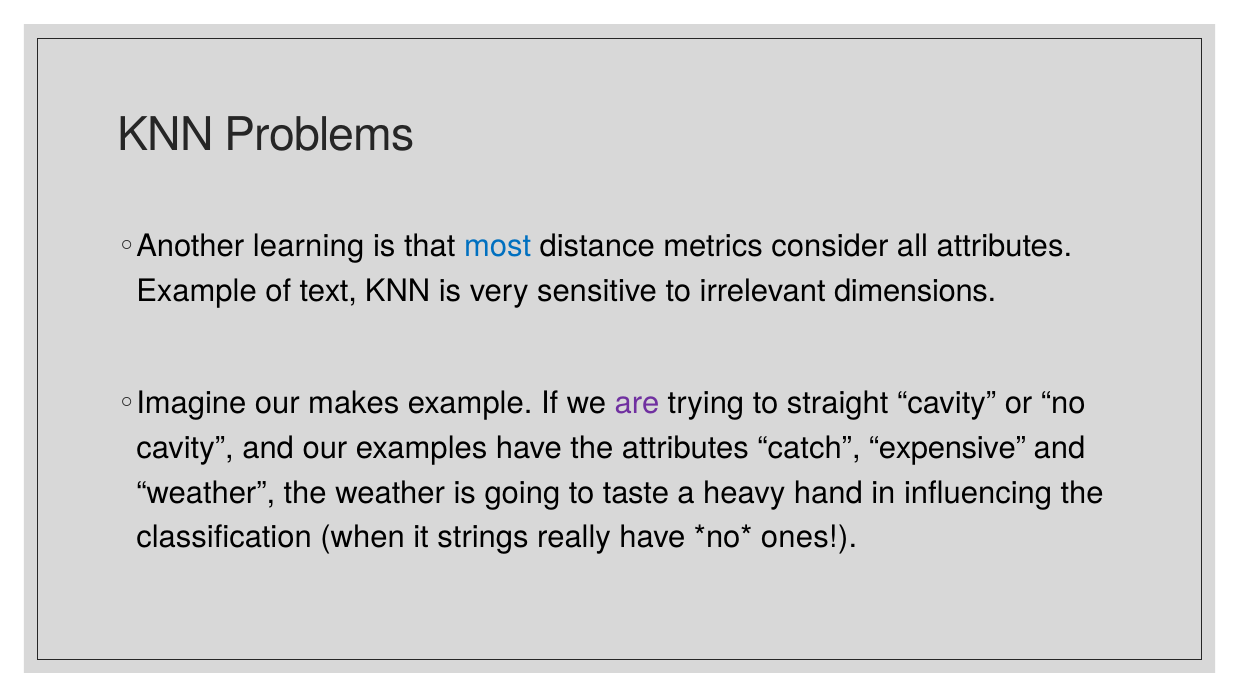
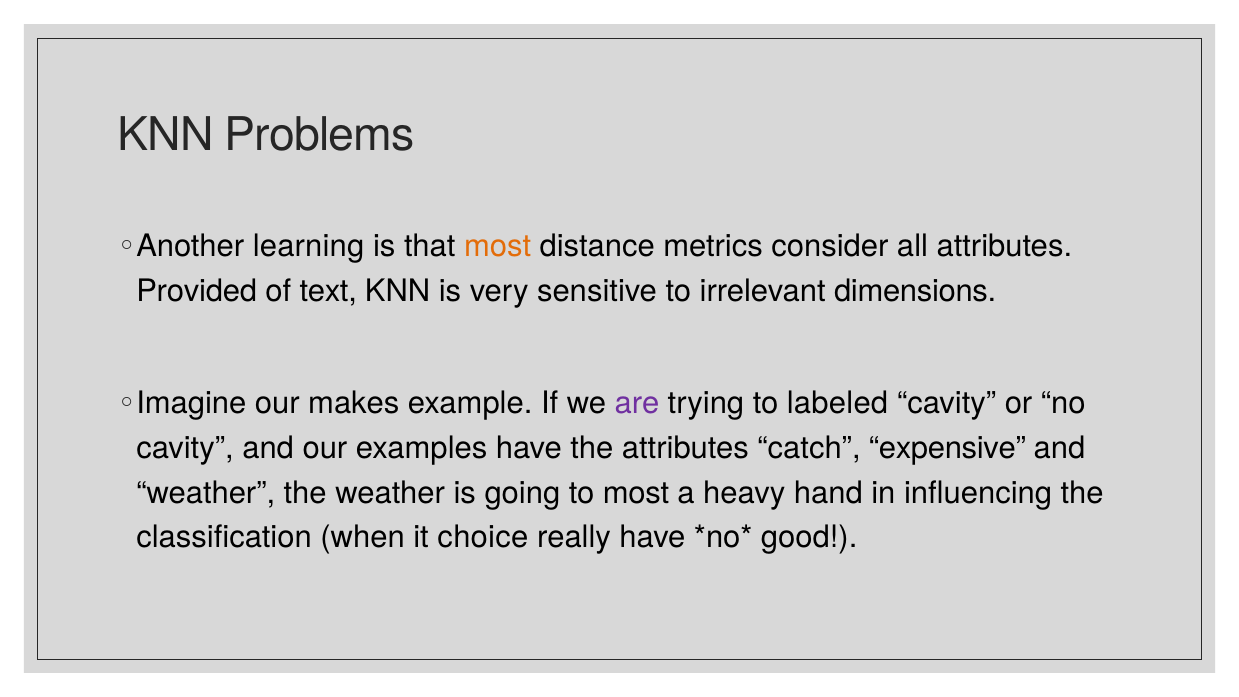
most at (498, 247) colour: blue -> orange
Example at (197, 291): Example -> Provided
straight: straight -> labeled
to taste: taste -> most
strings: strings -> choice
ones: ones -> good
